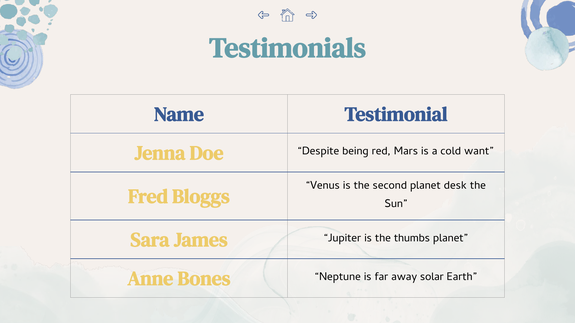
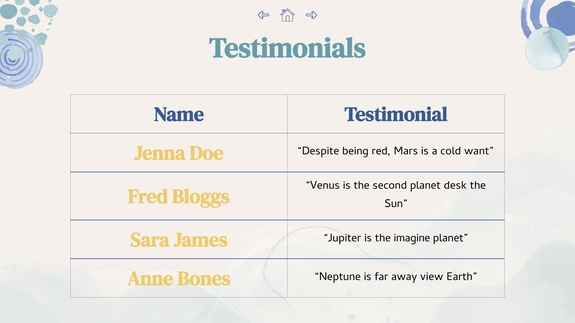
thumbs: thumbs -> imagine
solar: solar -> view
